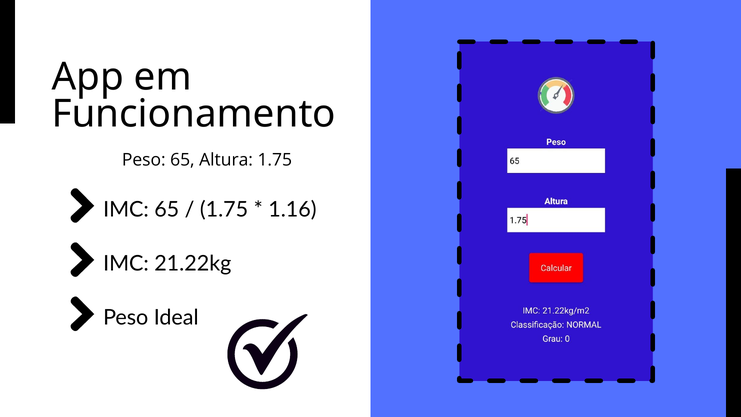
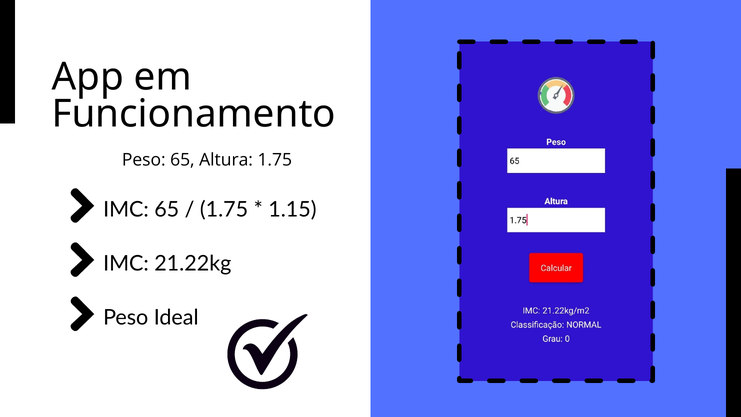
1.16: 1.16 -> 1.15
